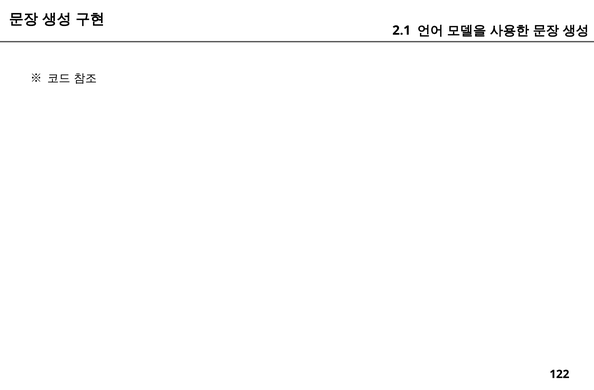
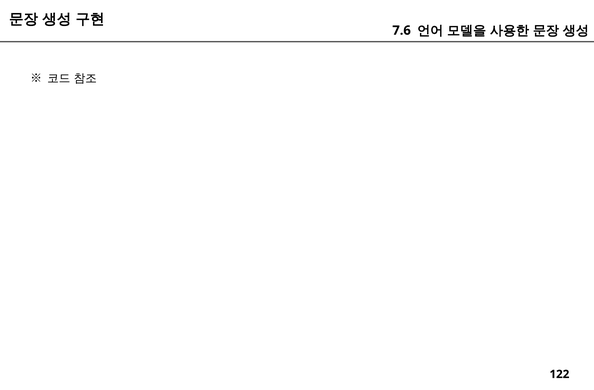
2.1: 2.1 -> 7.6
